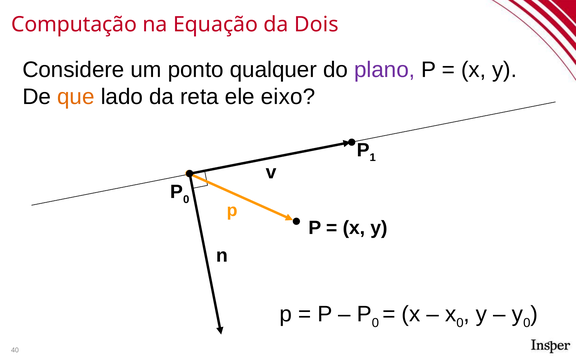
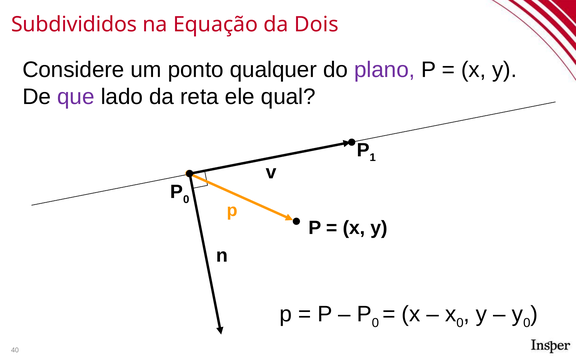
Computação: Computação -> Subdivididos
que colour: orange -> purple
eixo: eixo -> qual
